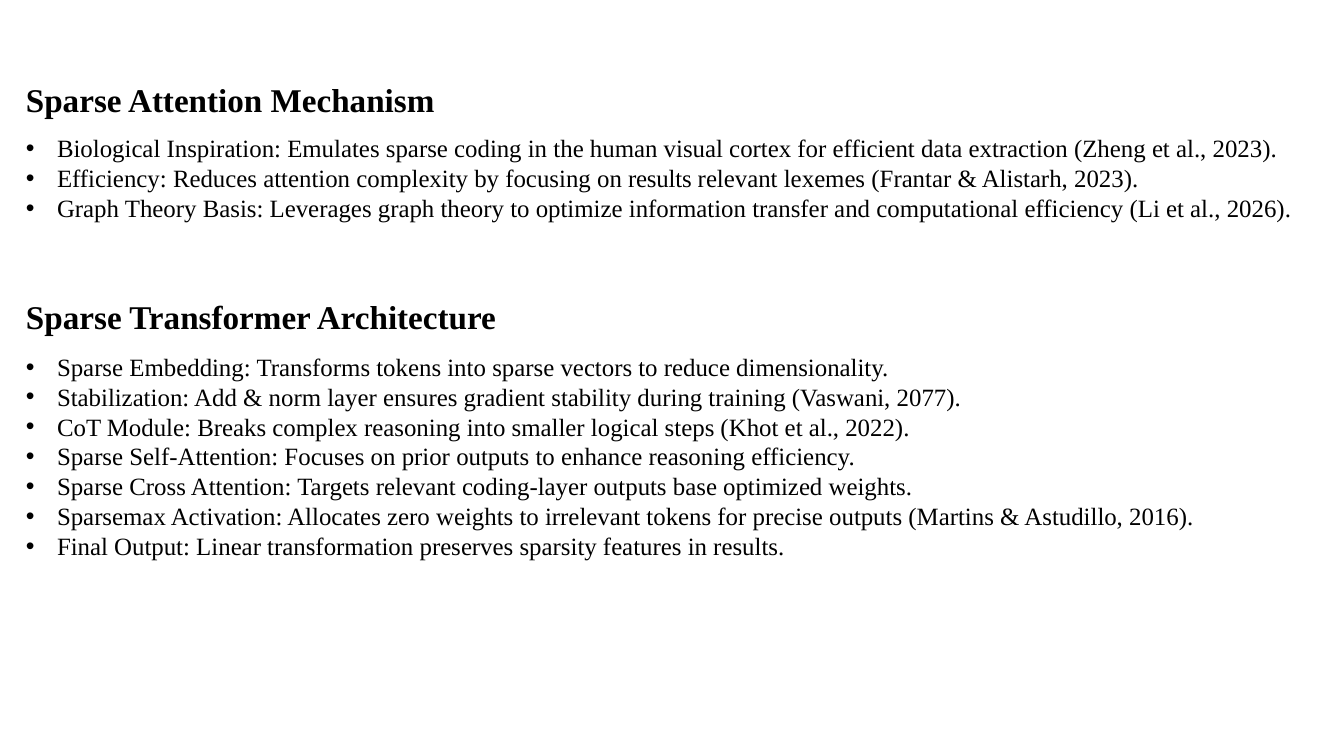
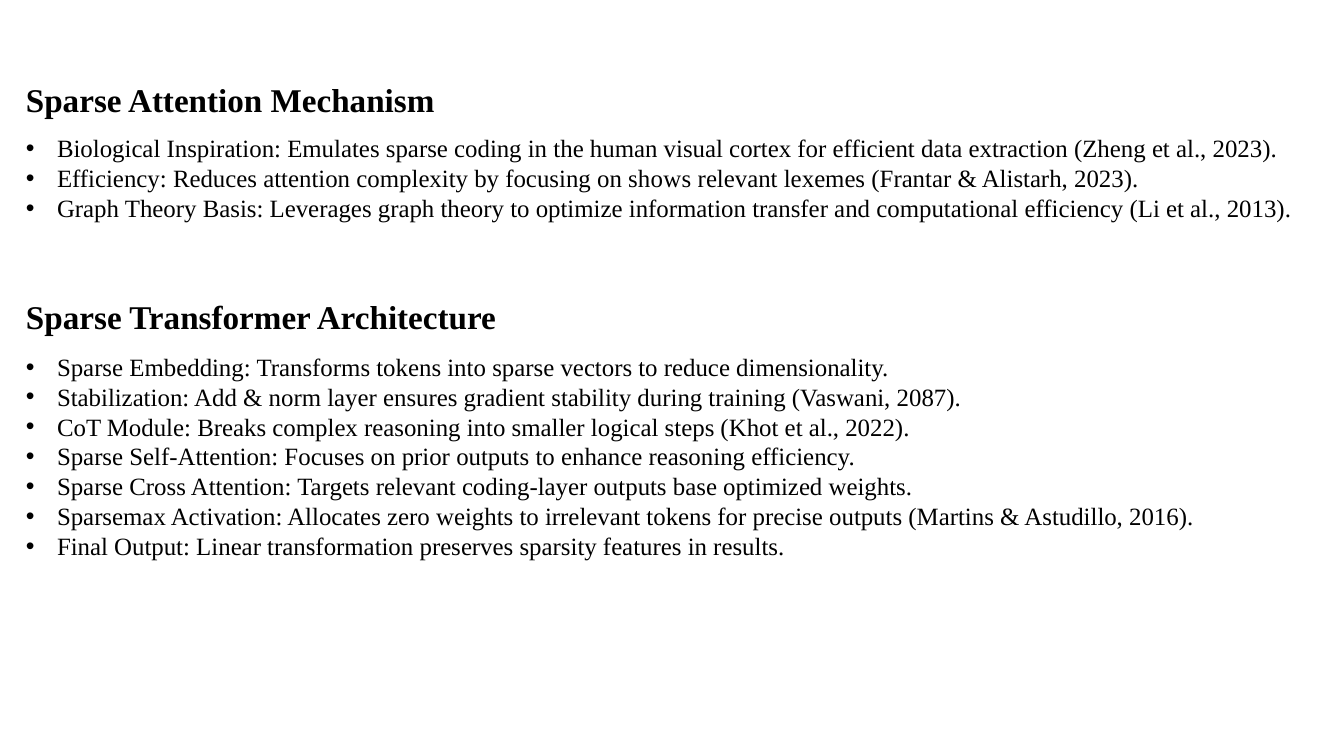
on results: results -> shows
2026: 2026 -> 2013
2077: 2077 -> 2087
